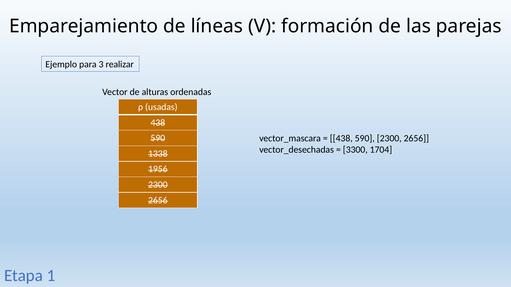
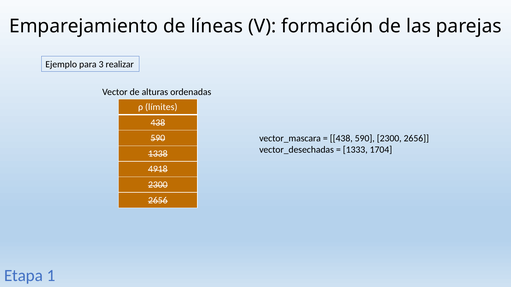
usadas: usadas -> límites
3300: 3300 -> 1333
1956: 1956 -> 4918
